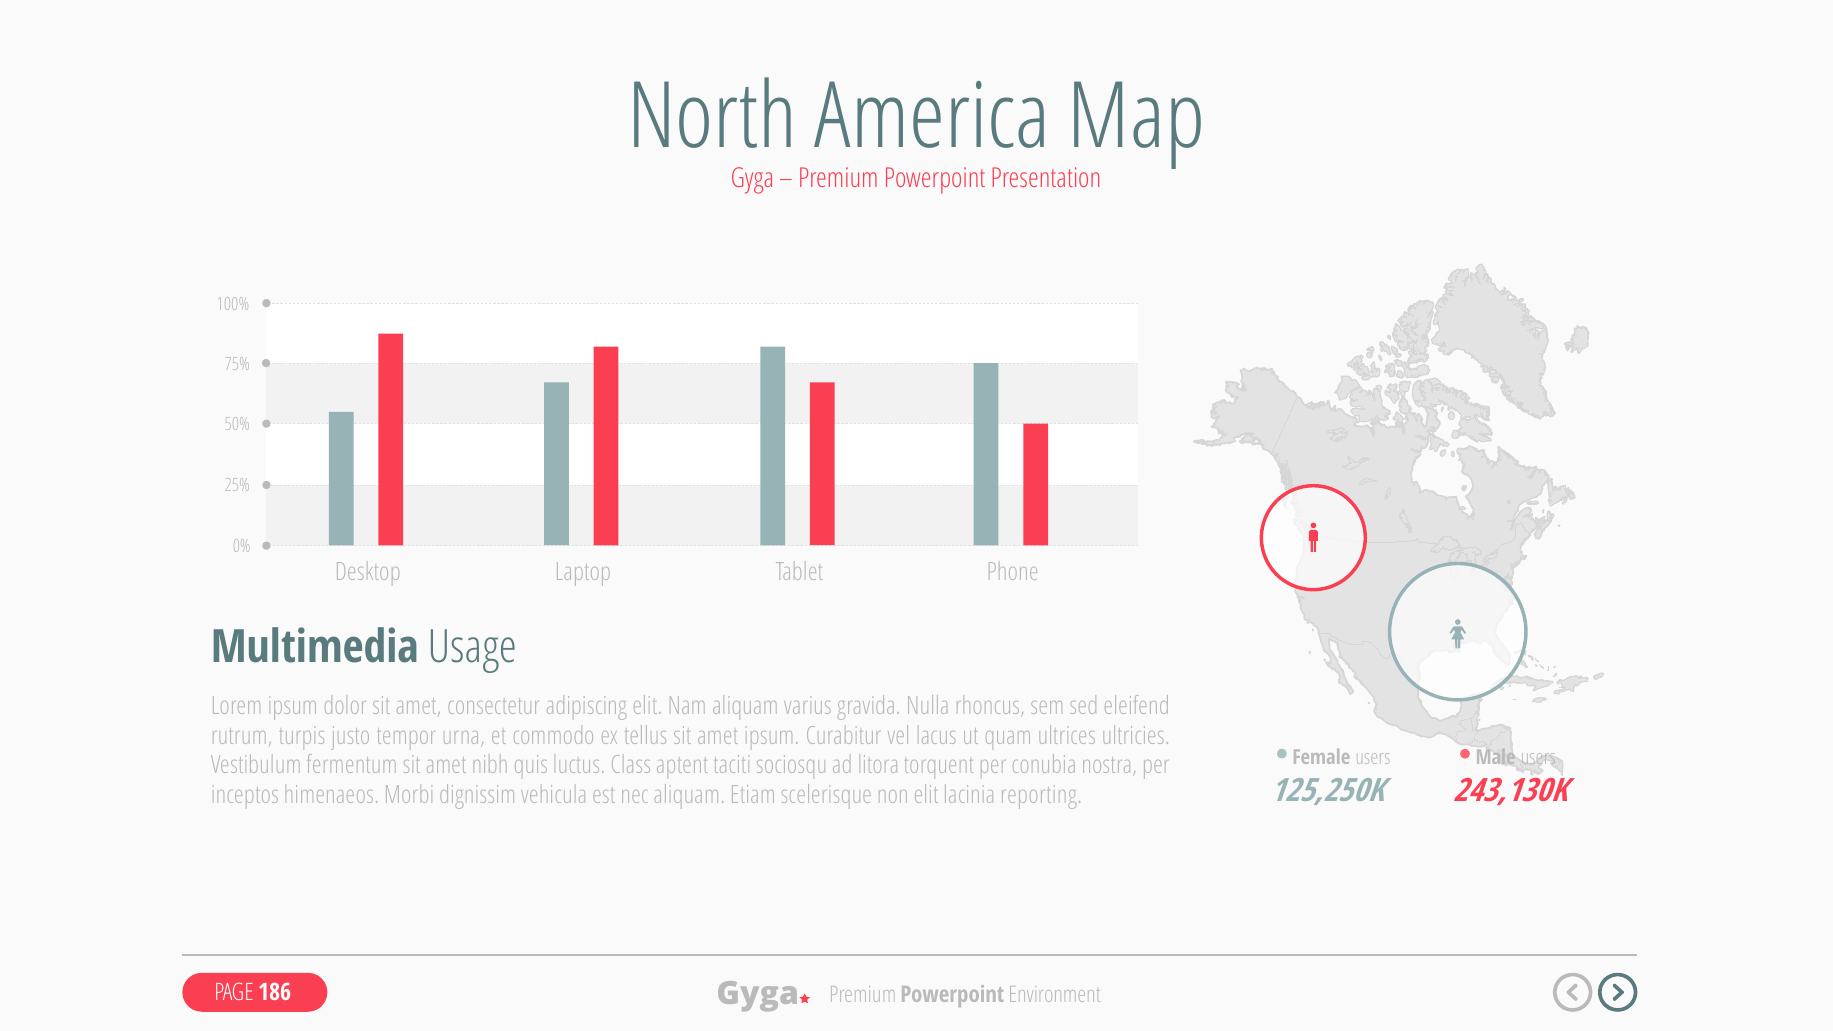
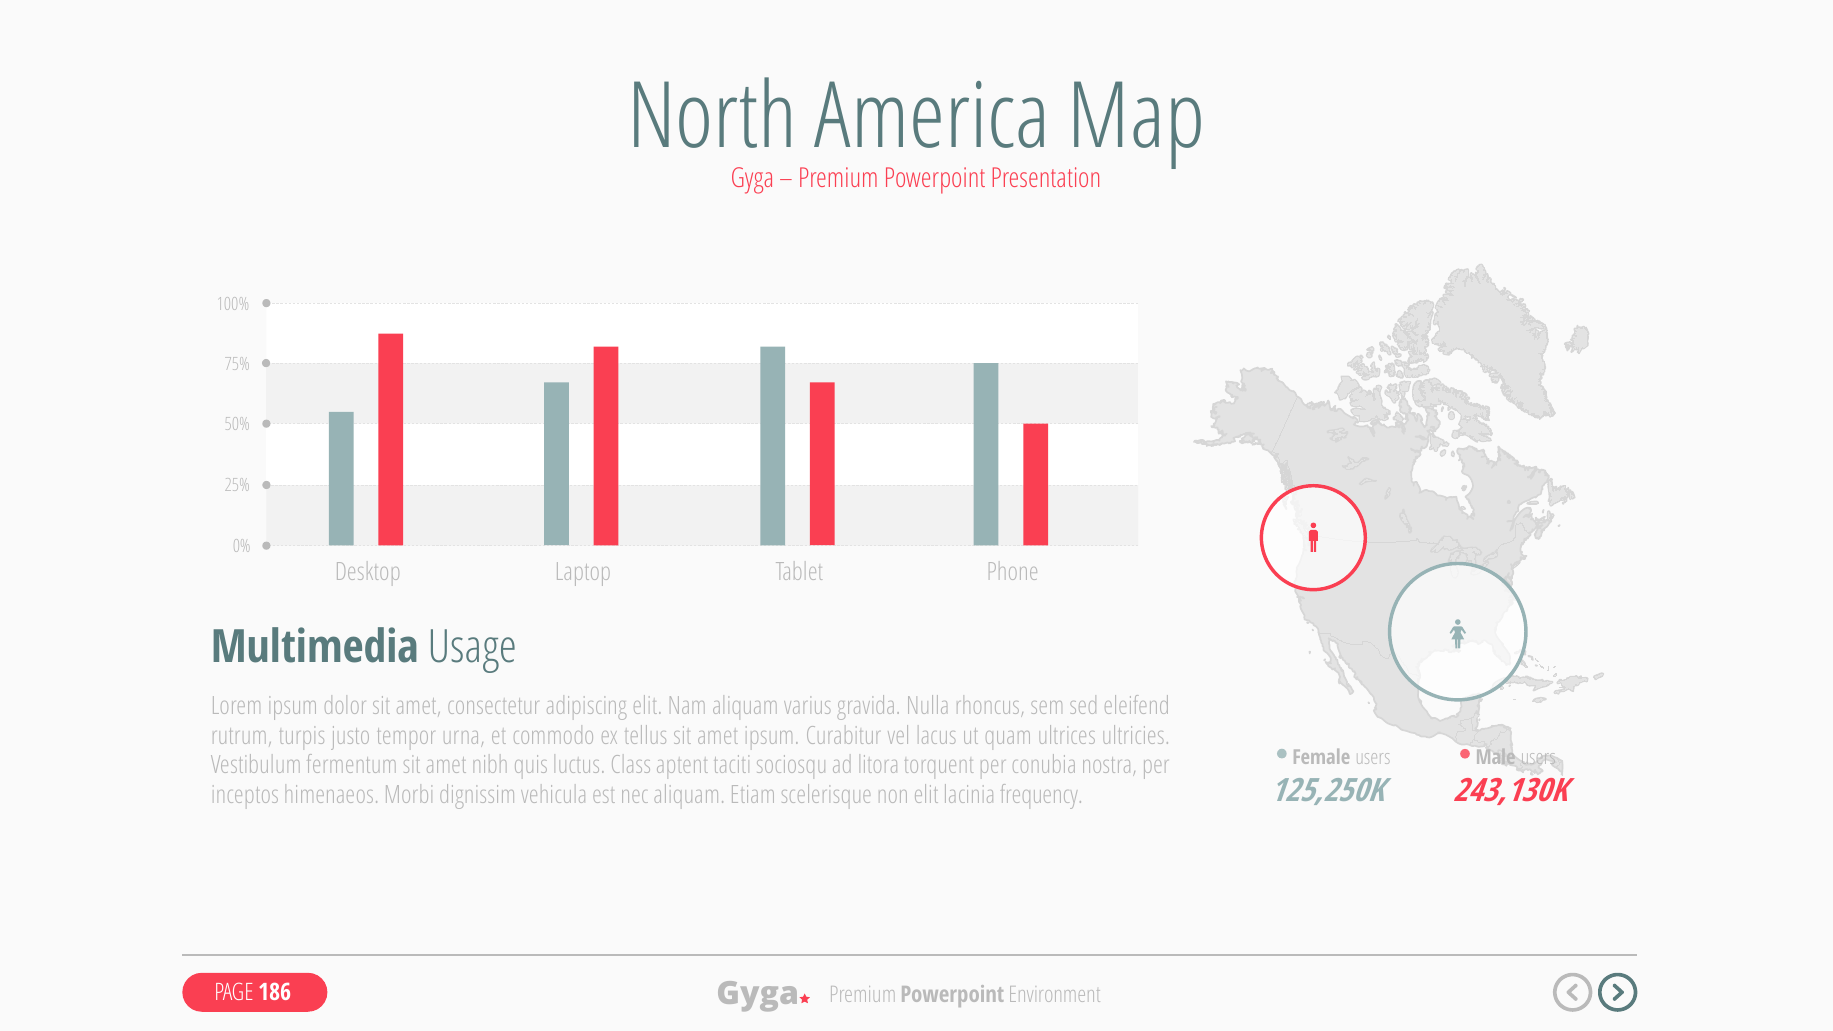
reporting: reporting -> frequency
